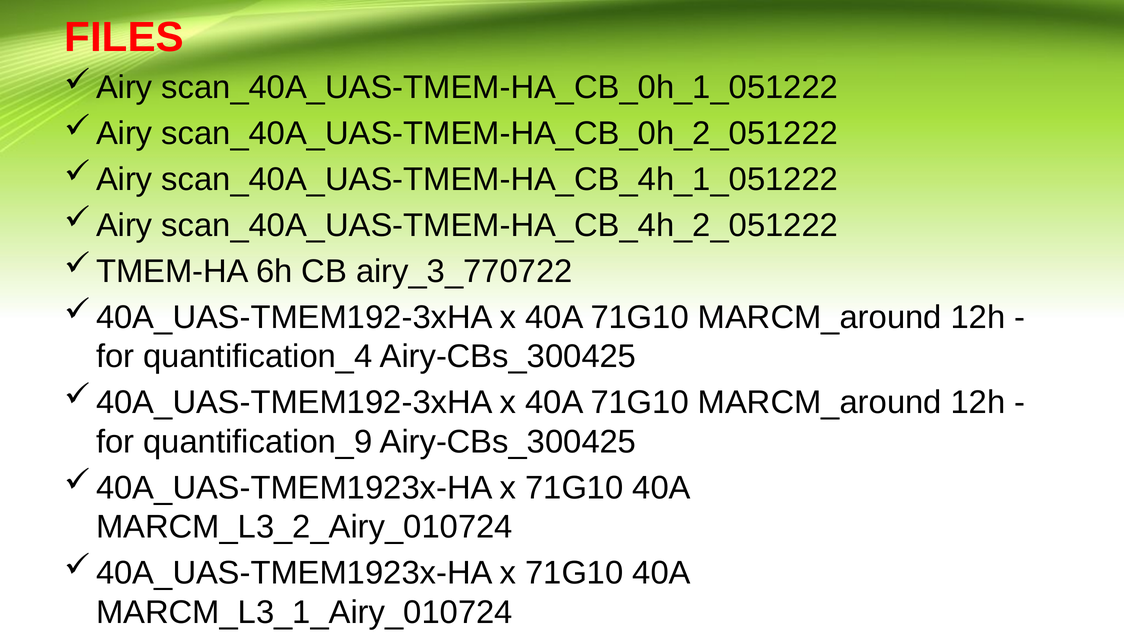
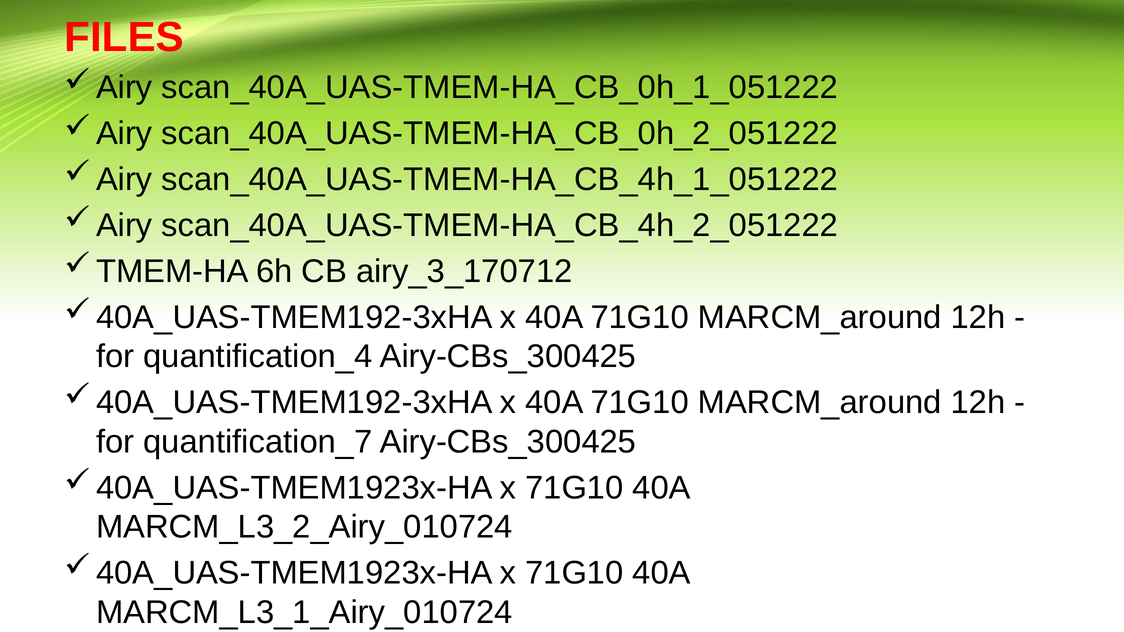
airy_3_770722: airy_3_770722 -> airy_3_170712
quantification_9: quantification_9 -> quantification_7
